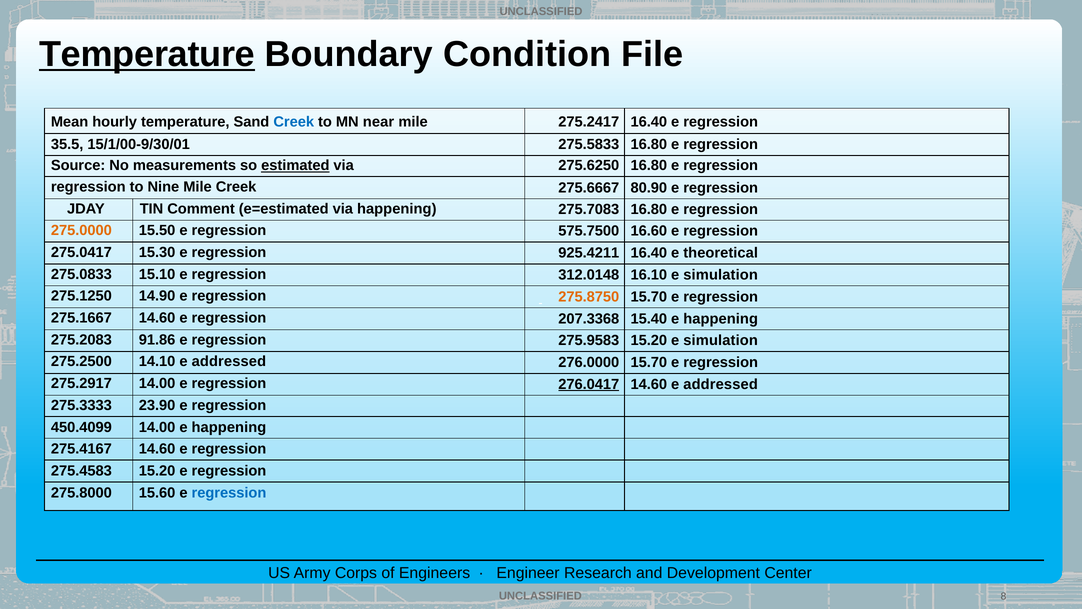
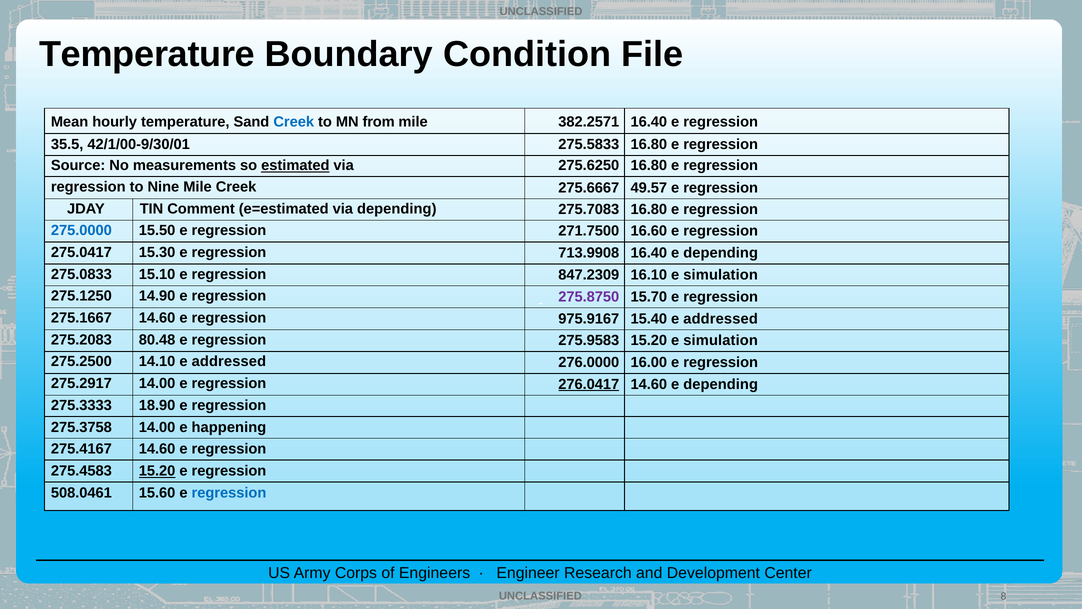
Temperature at (147, 55) underline: present -> none
near: near -> from
275.2417: 275.2417 -> 382.2571
15/1/00-9/30/01: 15/1/00-9/30/01 -> 42/1/00-9/30/01
80.90: 80.90 -> 49.57
via happening: happening -> depending
275.0000 colour: orange -> blue
575.7500: 575.7500 -> 271.7500
925.4211: 925.4211 -> 713.9908
16.40 e theoretical: theoretical -> depending
312.0148: 312.0148 -> 847.2309
275.8750 colour: orange -> purple
207.3368: 207.3368 -> 975.9167
15.40 e happening: happening -> addressed
91.86: 91.86 -> 80.48
276.0000 15.70: 15.70 -> 16.00
14.60 e addressed: addressed -> depending
23.90: 23.90 -> 18.90
450.4099: 450.4099 -> 275.3758
15.20 at (157, 471) underline: none -> present
275.8000: 275.8000 -> 508.0461
